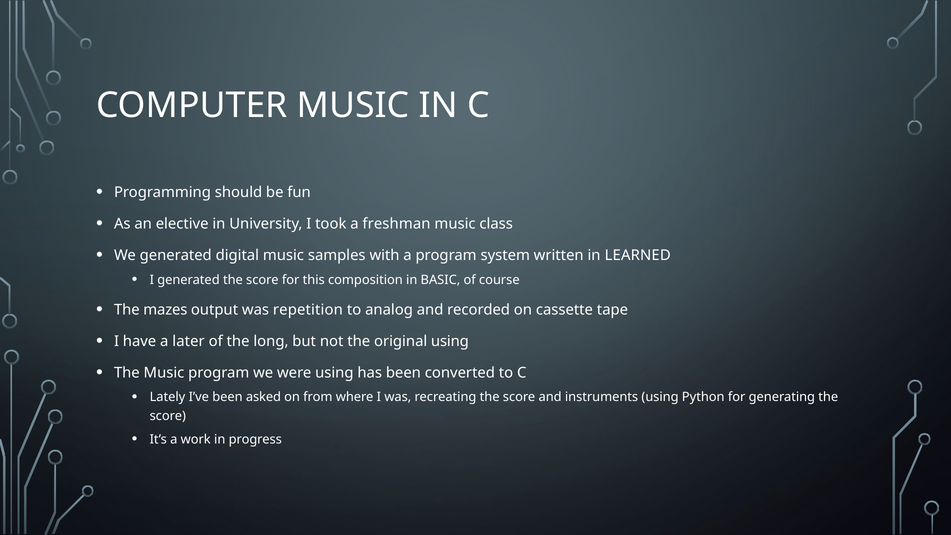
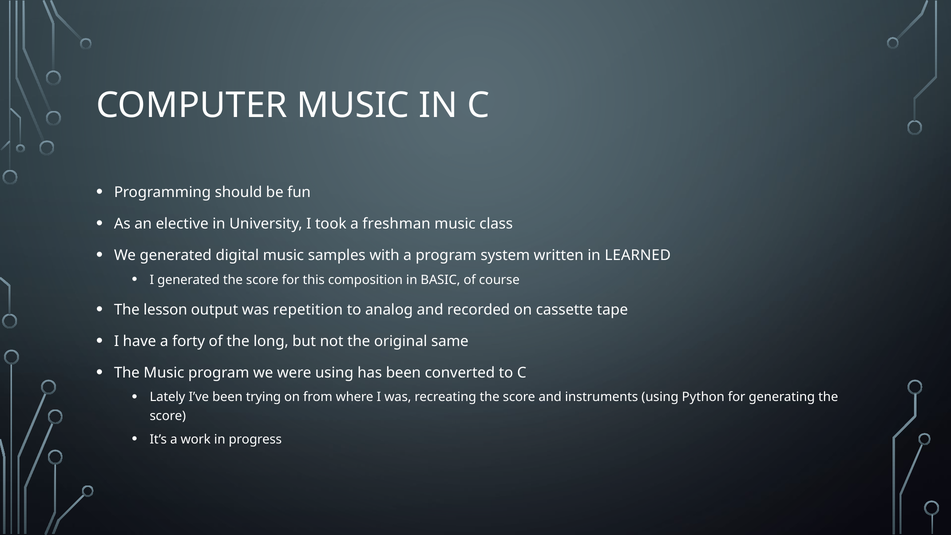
mazes: mazes -> lesson
later: later -> forty
original using: using -> same
asked: asked -> trying
